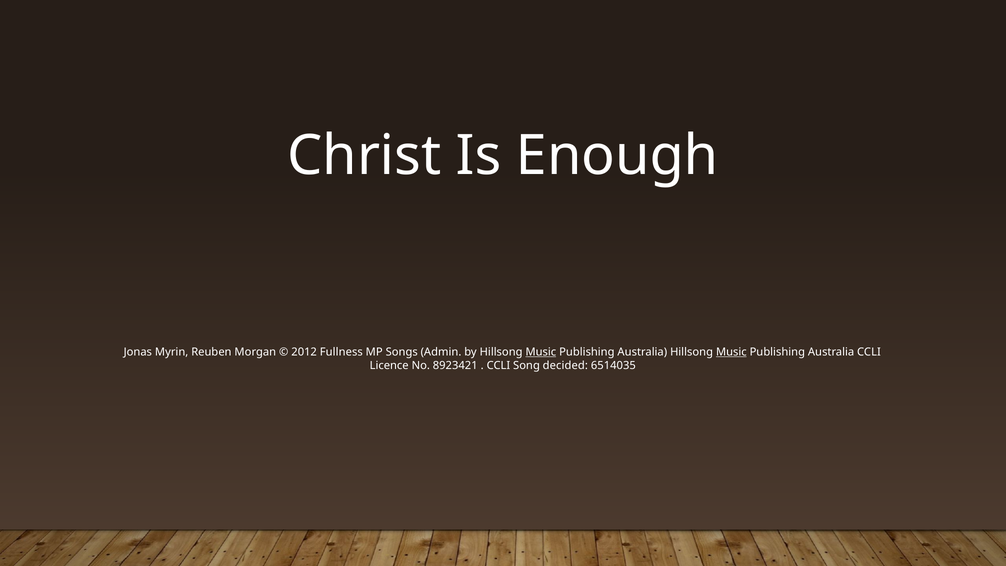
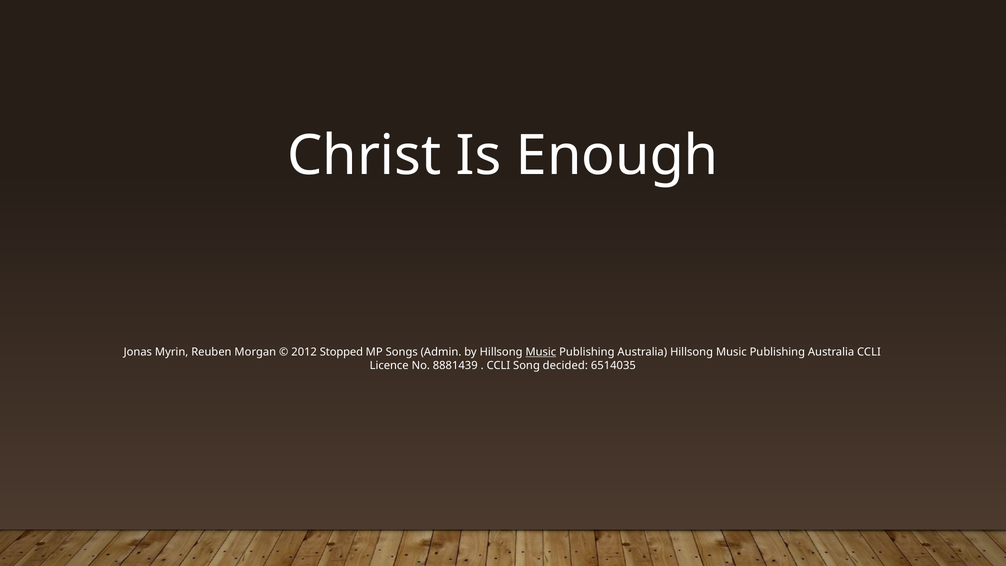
Fullness: Fullness -> Stopped
Music at (731, 352) underline: present -> none
8923421: 8923421 -> 8881439
